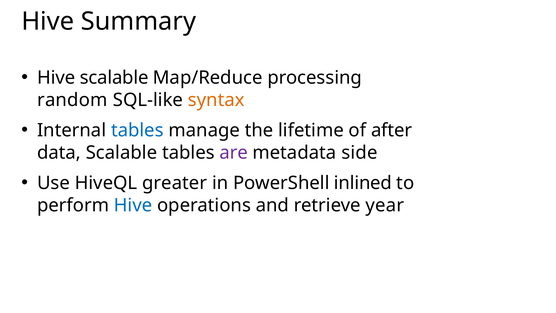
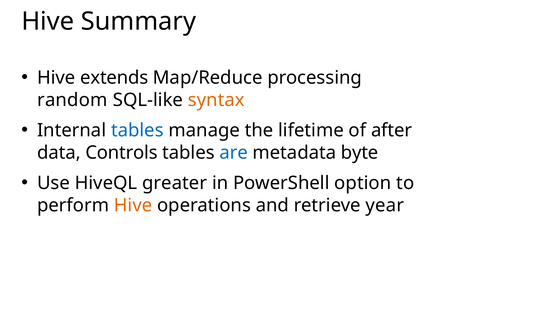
Hive scalable: scalable -> extends
data Scalable: Scalable -> Controls
are colour: purple -> blue
side: side -> byte
inlined: inlined -> option
Hive at (133, 205) colour: blue -> orange
